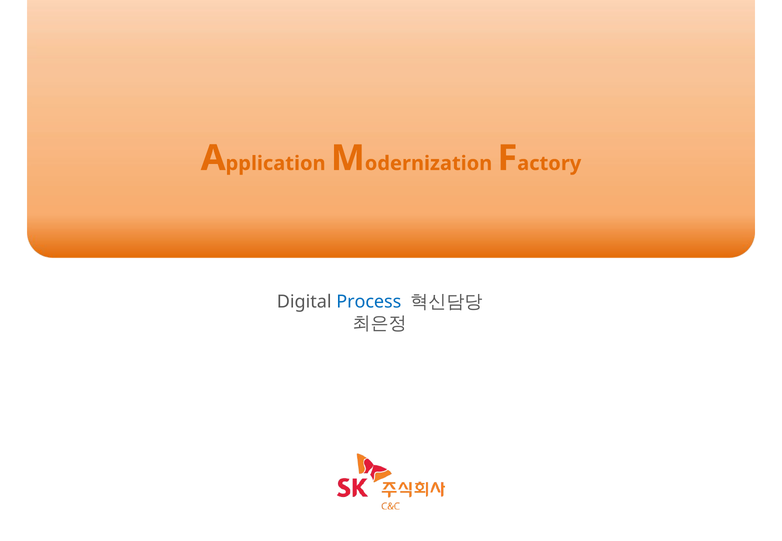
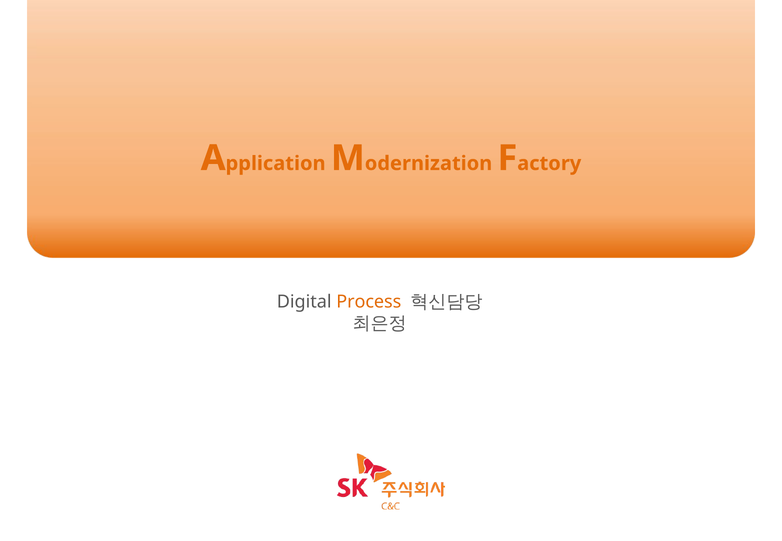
Process colour: blue -> orange
